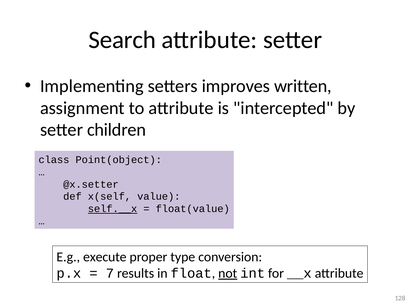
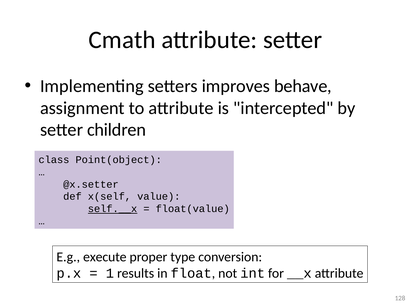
Search: Search -> Cmath
written: written -> behave
7: 7 -> 1
not underline: present -> none
